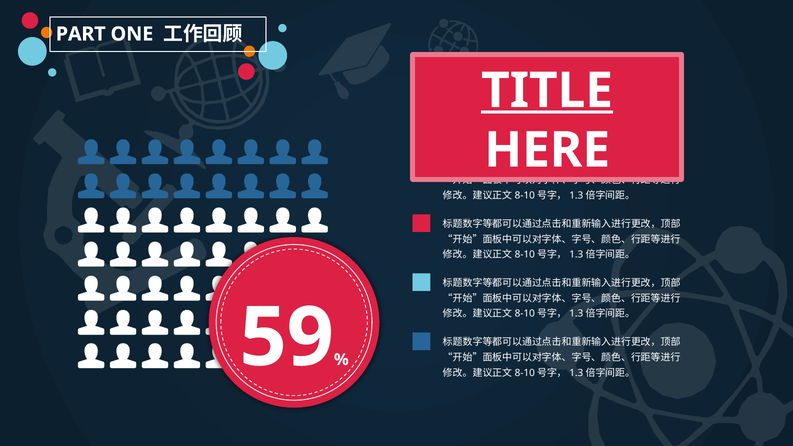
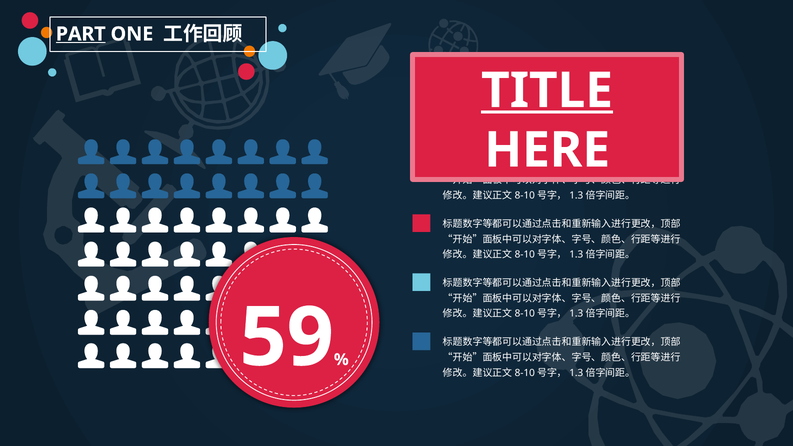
PART underline: none -> present
